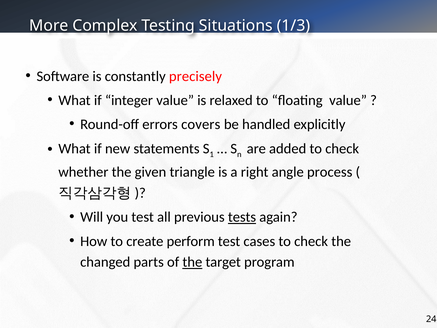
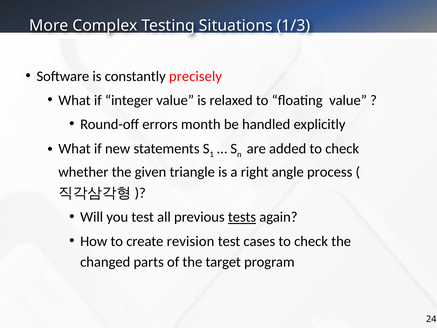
covers: covers -> month
perform: perform -> revision
the at (192, 262) underline: present -> none
